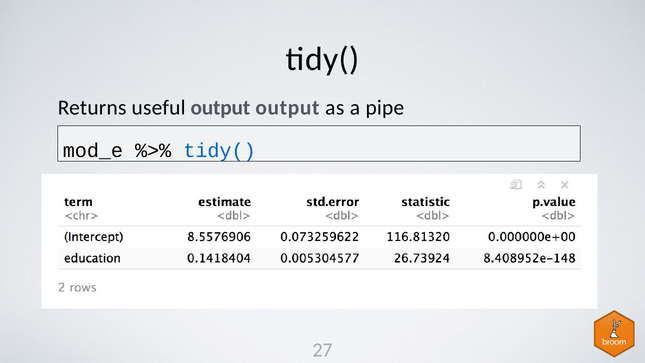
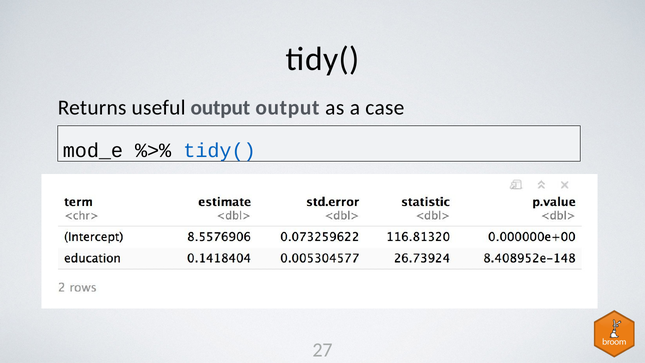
pipe: pipe -> case
